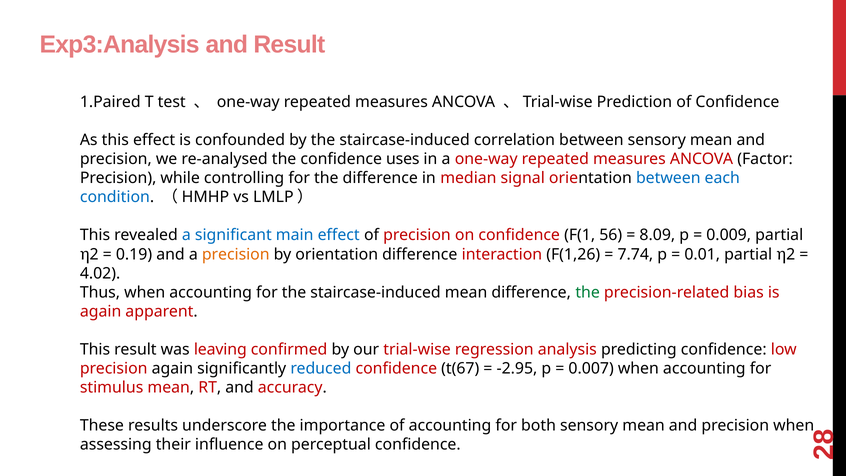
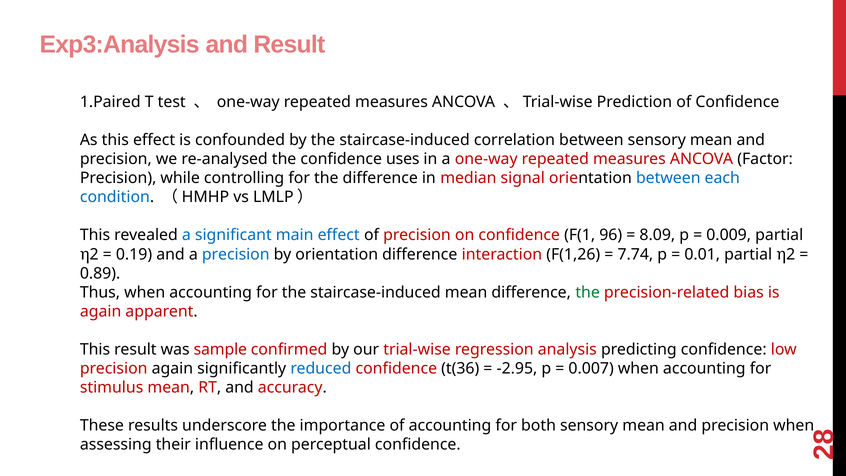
56: 56 -> 96
precision at (236, 254) colour: orange -> blue
4.02: 4.02 -> 0.89
leaving: leaving -> sample
t(67: t(67 -> t(36
